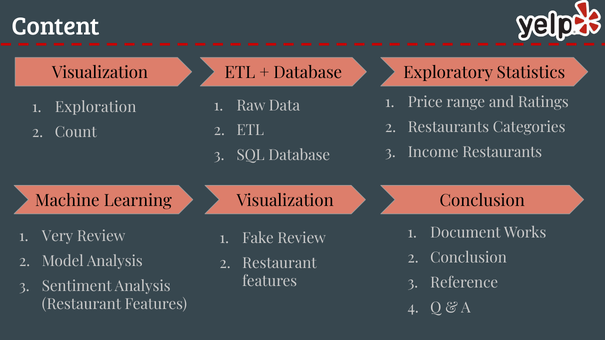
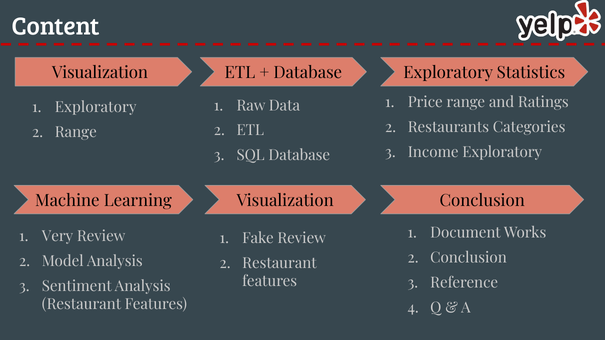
Exploration at (96, 108): Exploration -> Exploratory
Count at (76, 132): Count -> Range
Income Restaurants: Restaurants -> Exploratory
